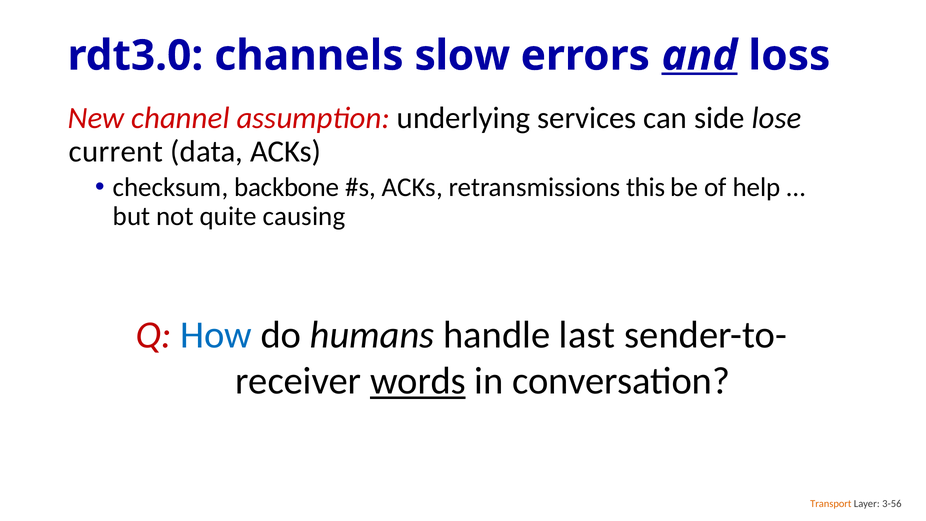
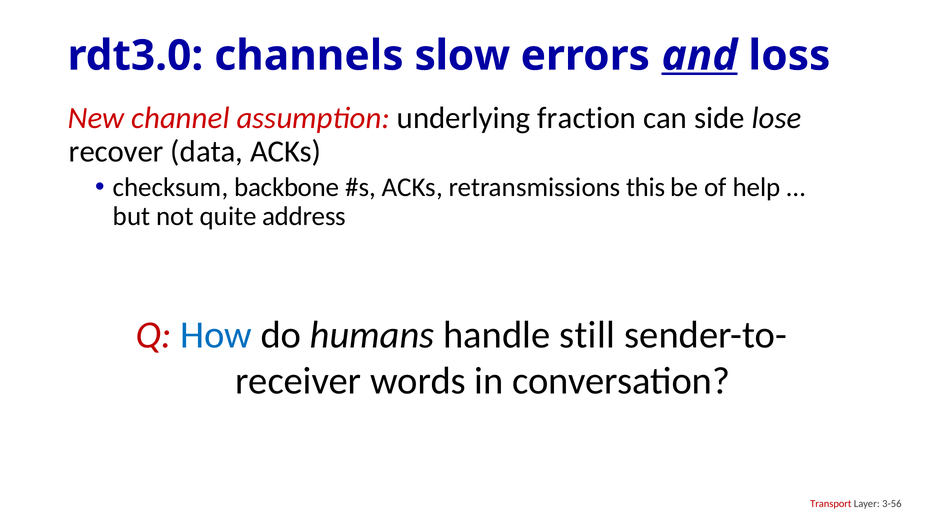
services: services -> fraction
current: current -> recover
causing: causing -> address
last: last -> still
words underline: present -> none
Transport colour: orange -> red
